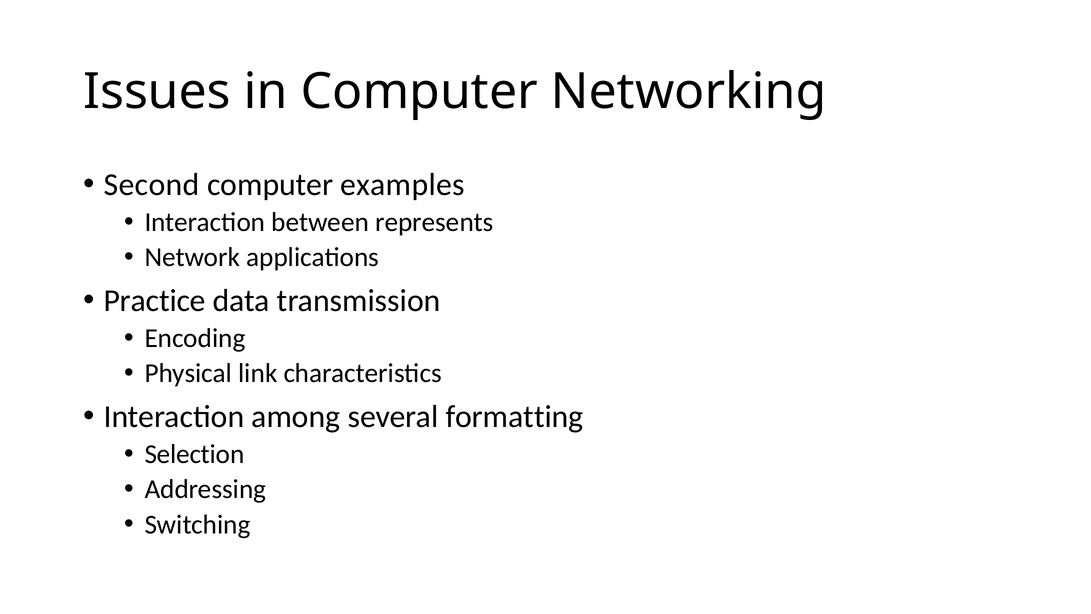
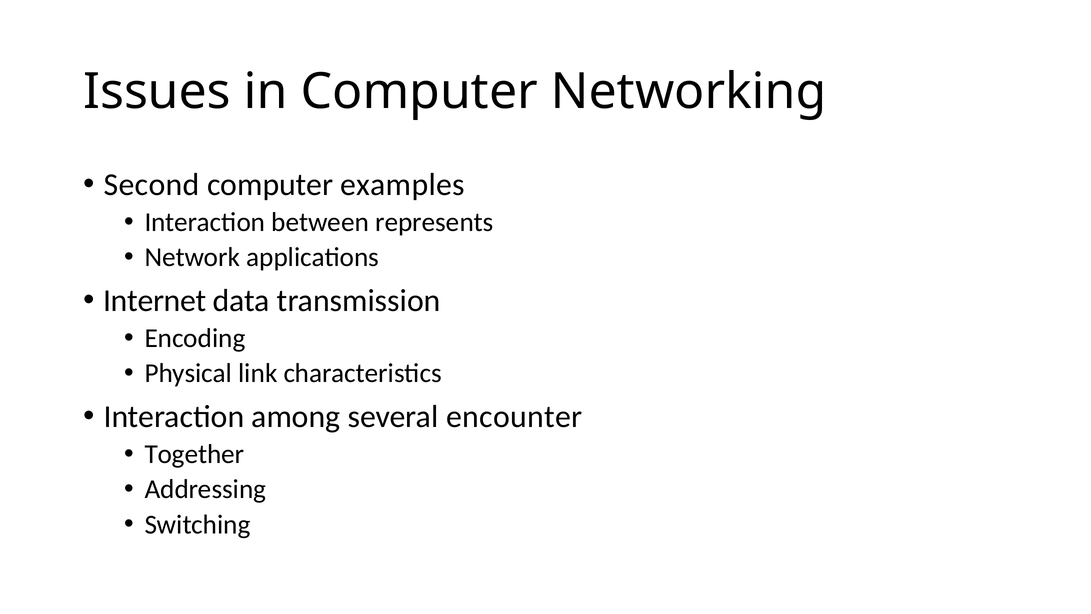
Practice: Practice -> Internet
formatting: formatting -> encounter
Selection: Selection -> Together
